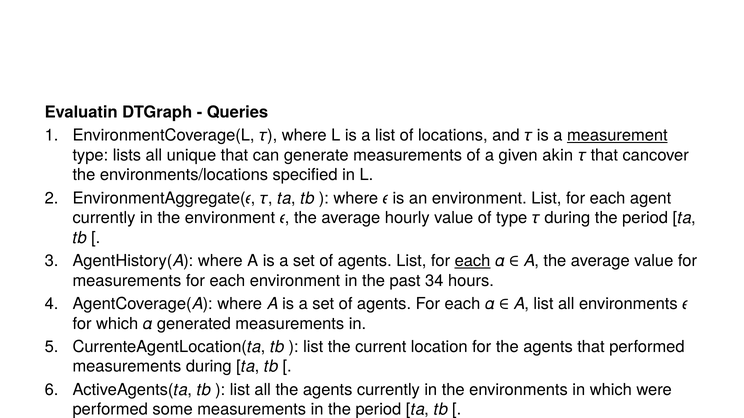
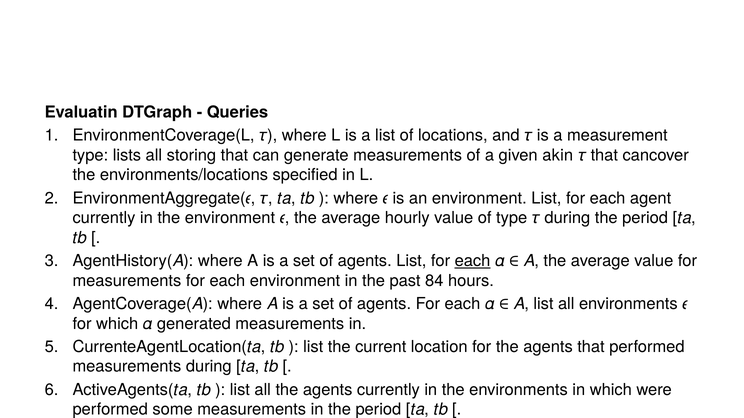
measurement underline: present -> none
unique: unique -> storing
34: 34 -> 84
